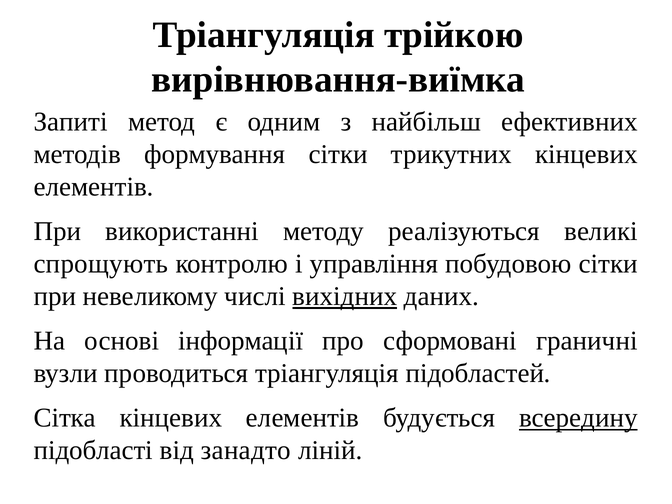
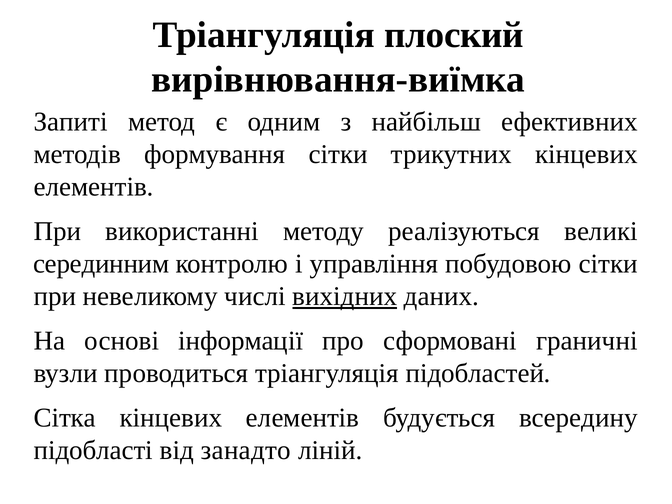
трійкою: трійкою -> плоский
спрощують: спрощують -> серединним
всередину underline: present -> none
